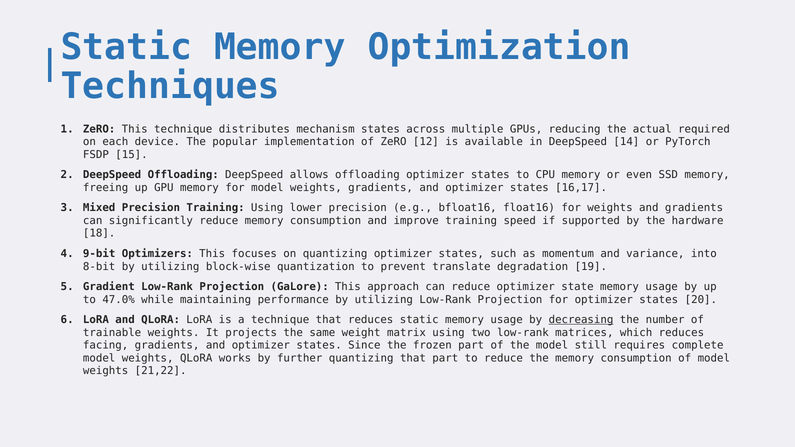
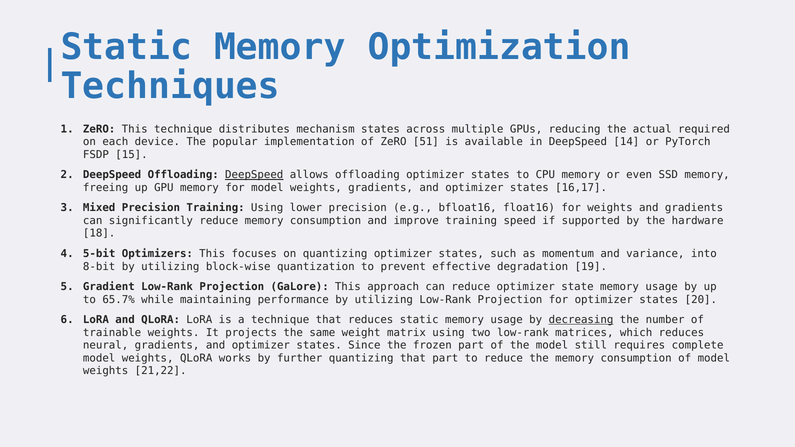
12: 12 -> 51
DeepSpeed at (254, 175) underline: none -> present
9-bit: 9-bit -> 5-bit
translate: translate -> effective
47.0%: 47.0% -> 65.7%
facing: facing -> neural
